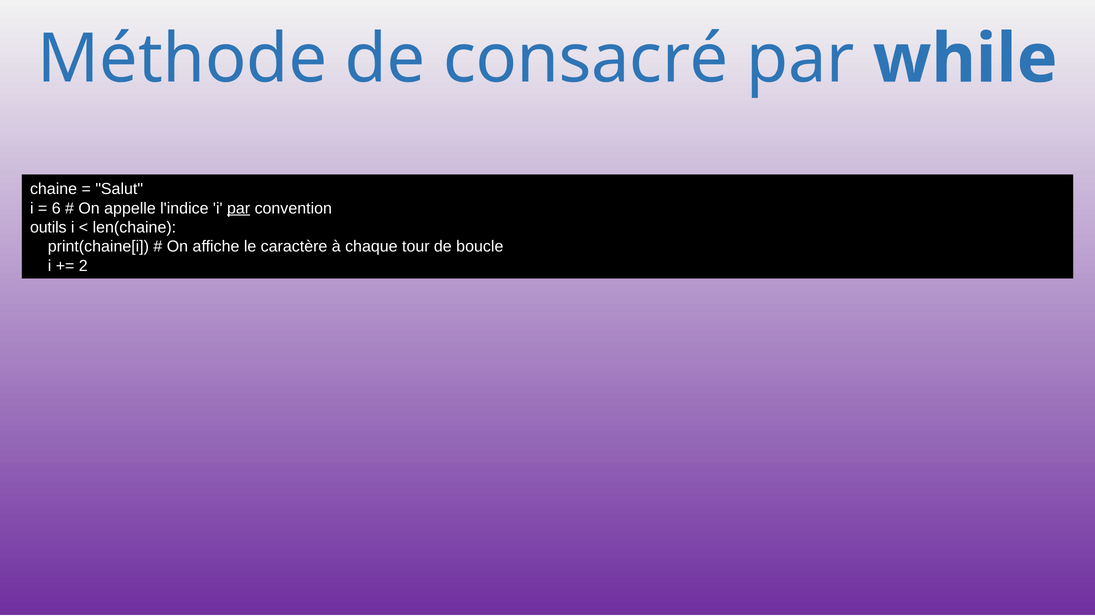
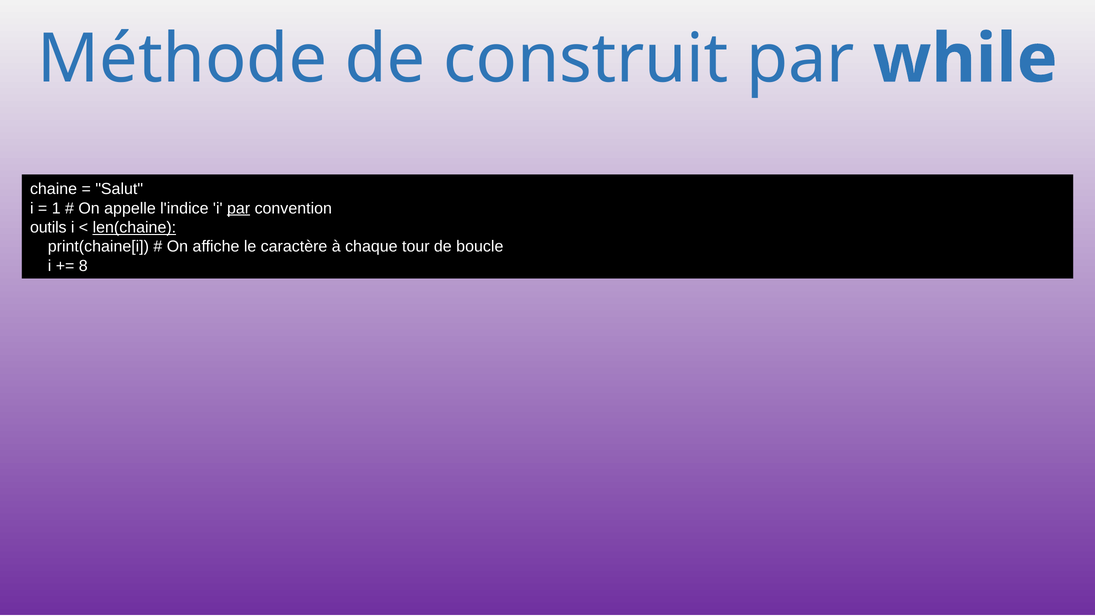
consacré: consacré -> construit
6: 6 -> 1
len(chaine underline: none -> present
2: 2 -> 8
